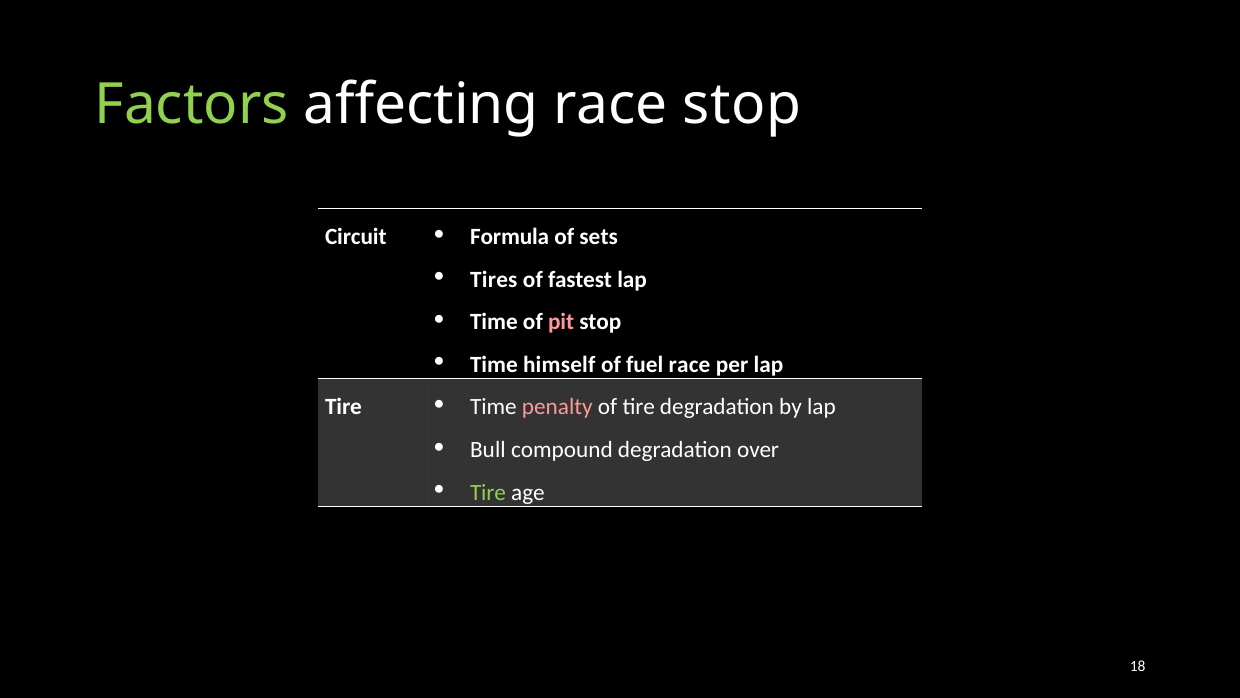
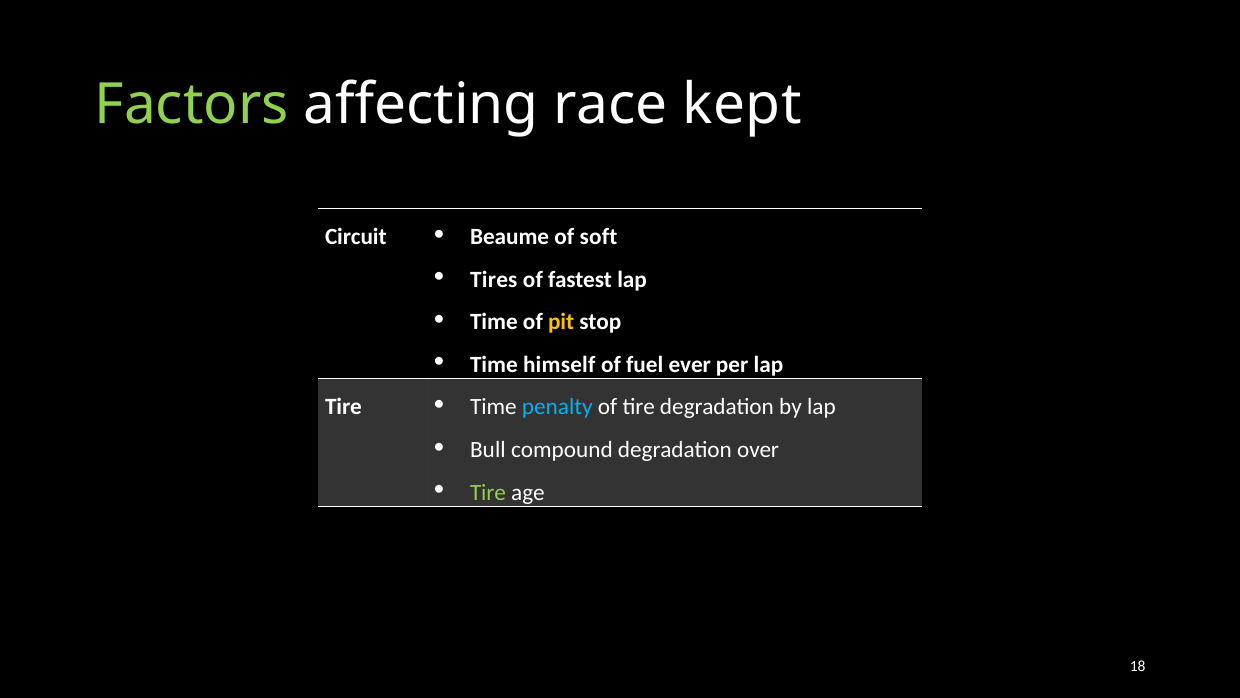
race stop: stop -> kept
Formula: Formula -> Beaume
sets: sets -> soft
pit colour: pink -> yellow
fuel race: race -> ever
penalty colour: pink -> light blue
